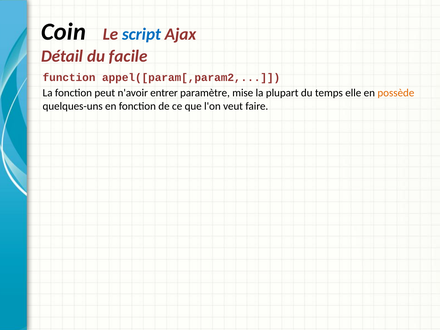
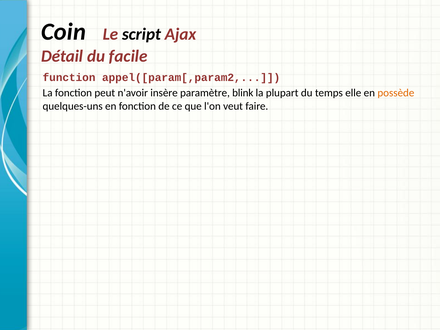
script colour: blue -> black
entrer: entrer -> insère
mise: mise -> blink
